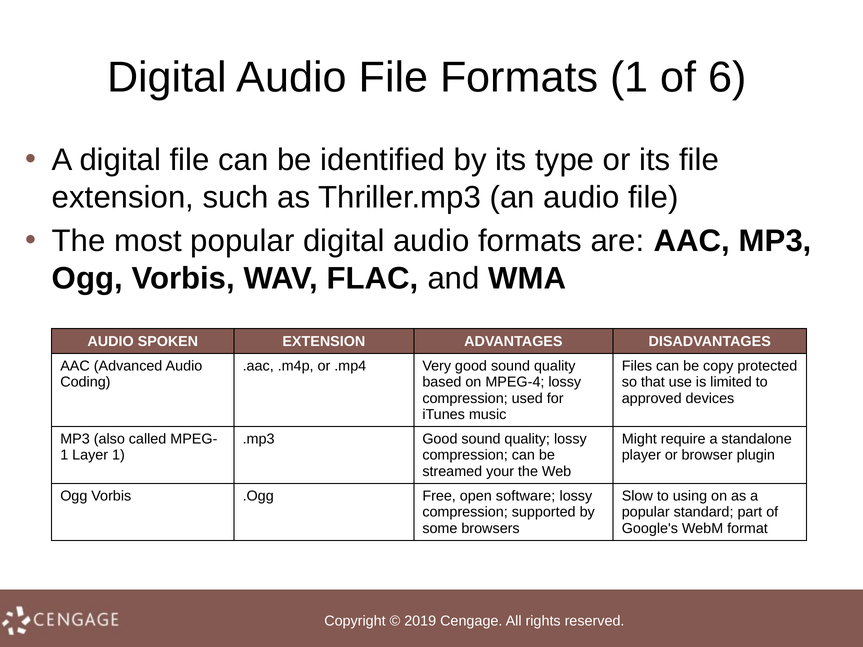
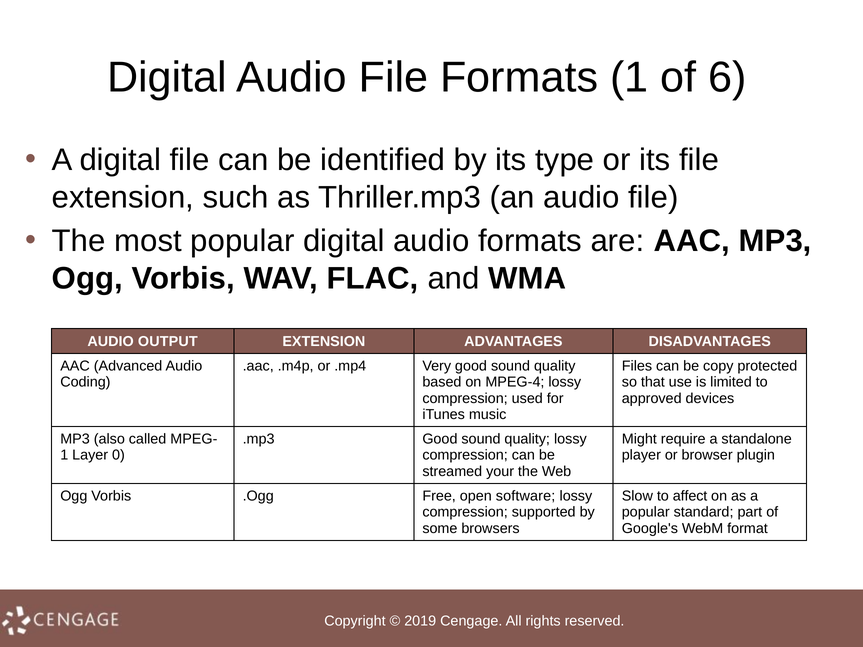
SPOKEN: SPOKEN -> OUTPUT
Layer 1: 1 -> 0
using: using -> affect
